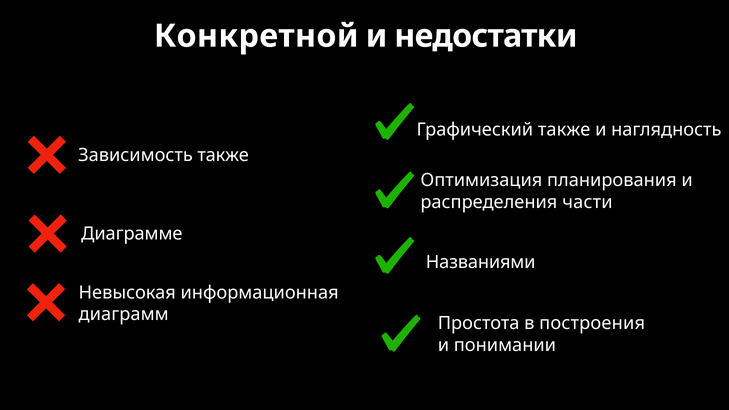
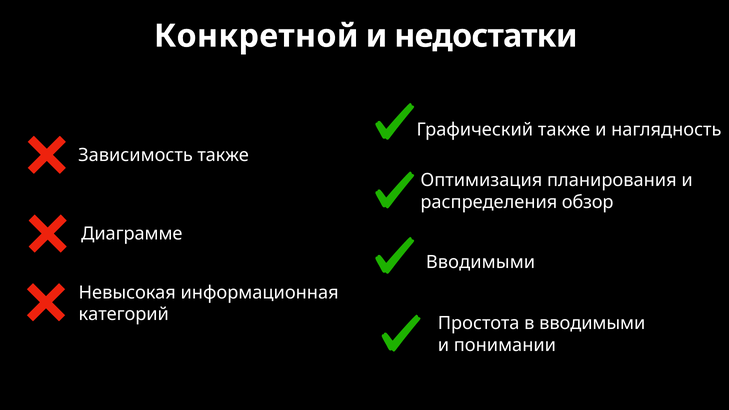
части: части -> обзор
Названиями at (481, 262): Названиями -> Вводимыми
диаграмм: диаграмм -> категорий
в построения: построения -> вводимыми
